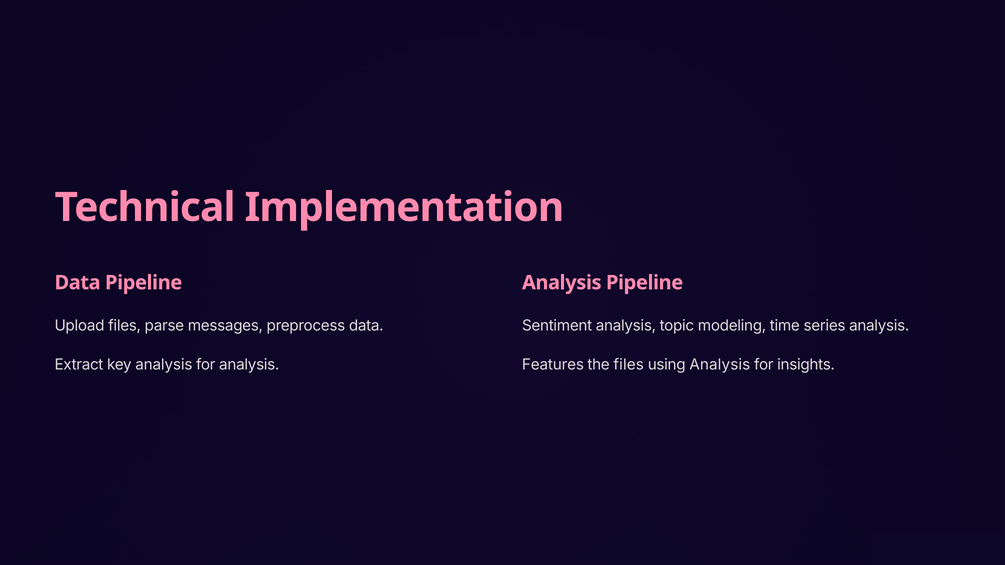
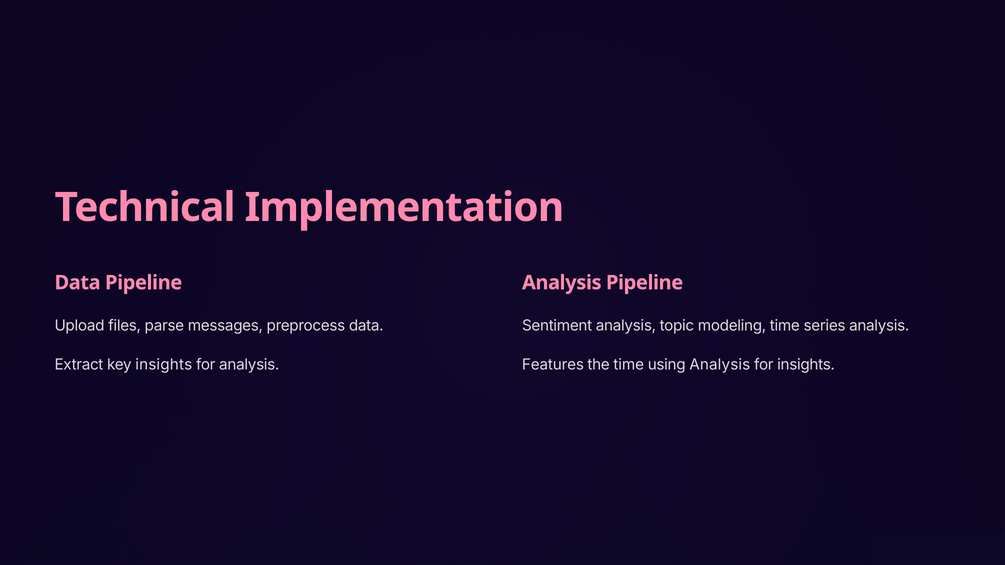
key analysis: analysis -> insights
the files: files -> time
